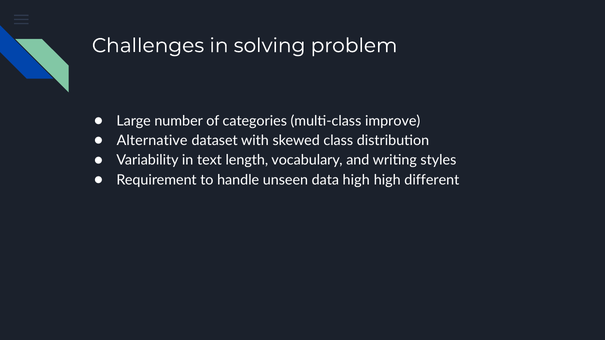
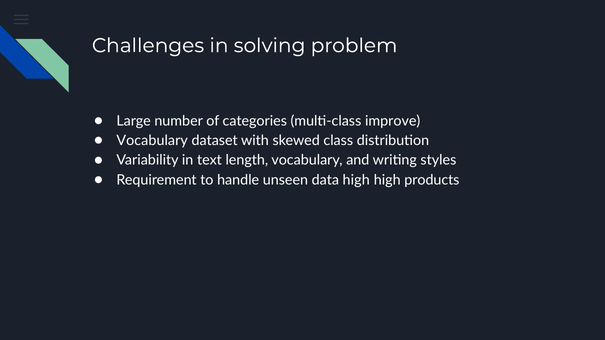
Alternative at (152, 141): Alternative -> Vocabulary
different: different -> products
